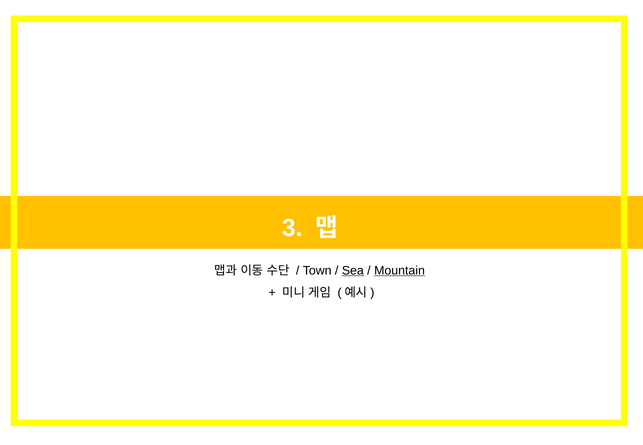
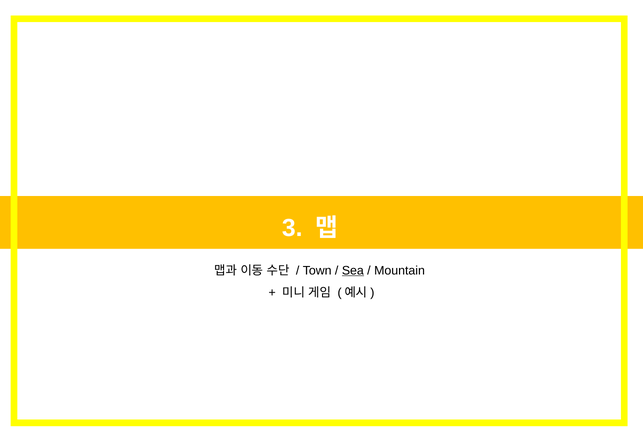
Mountain underline: present -> none
